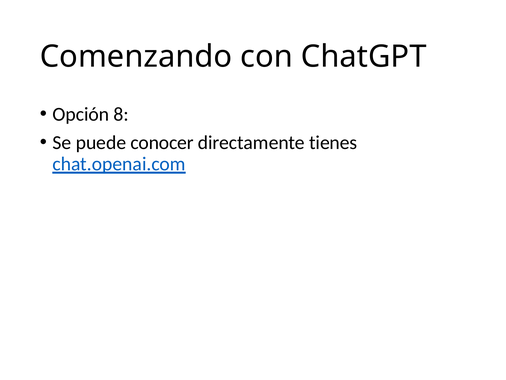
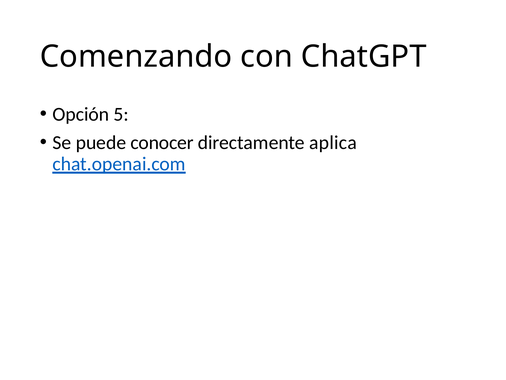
8: 8 -> 5
tienes: tienes -> aplica
